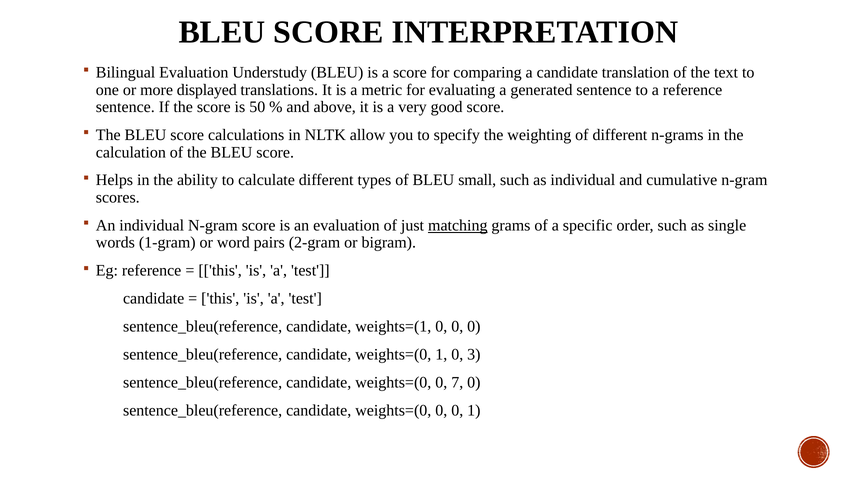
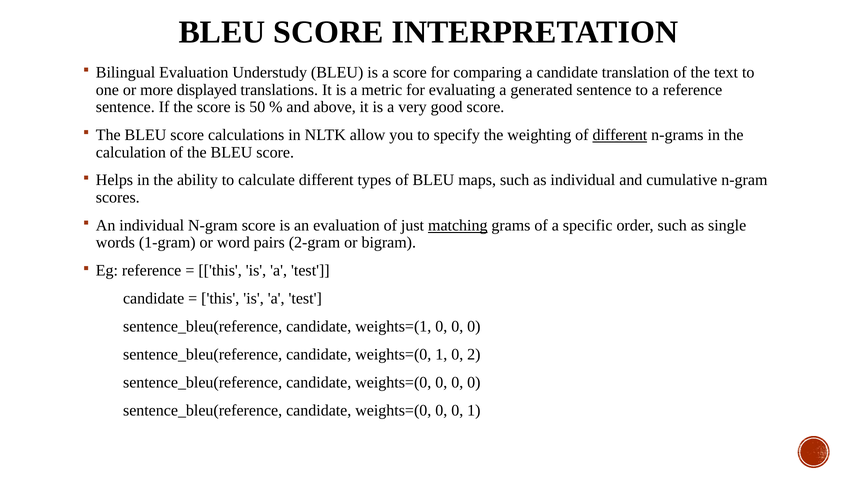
different at (620, 135) underline: none -> present
small: small -> maps
3: 3 -> 2
7 at (457, 382): 7 -> 0
